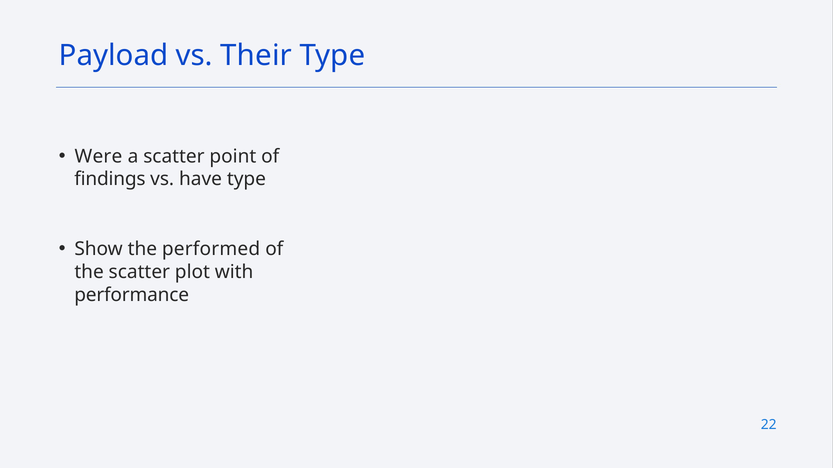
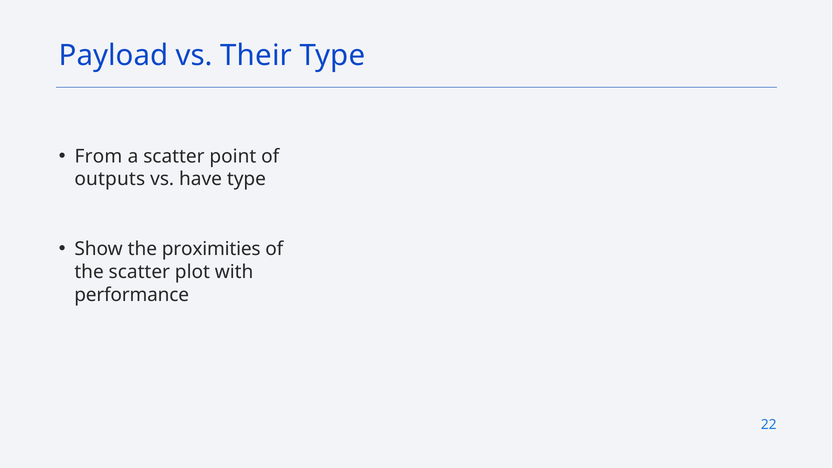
Were: Were -> From
findings: findings -> outputs
performed: performed -> proximities
